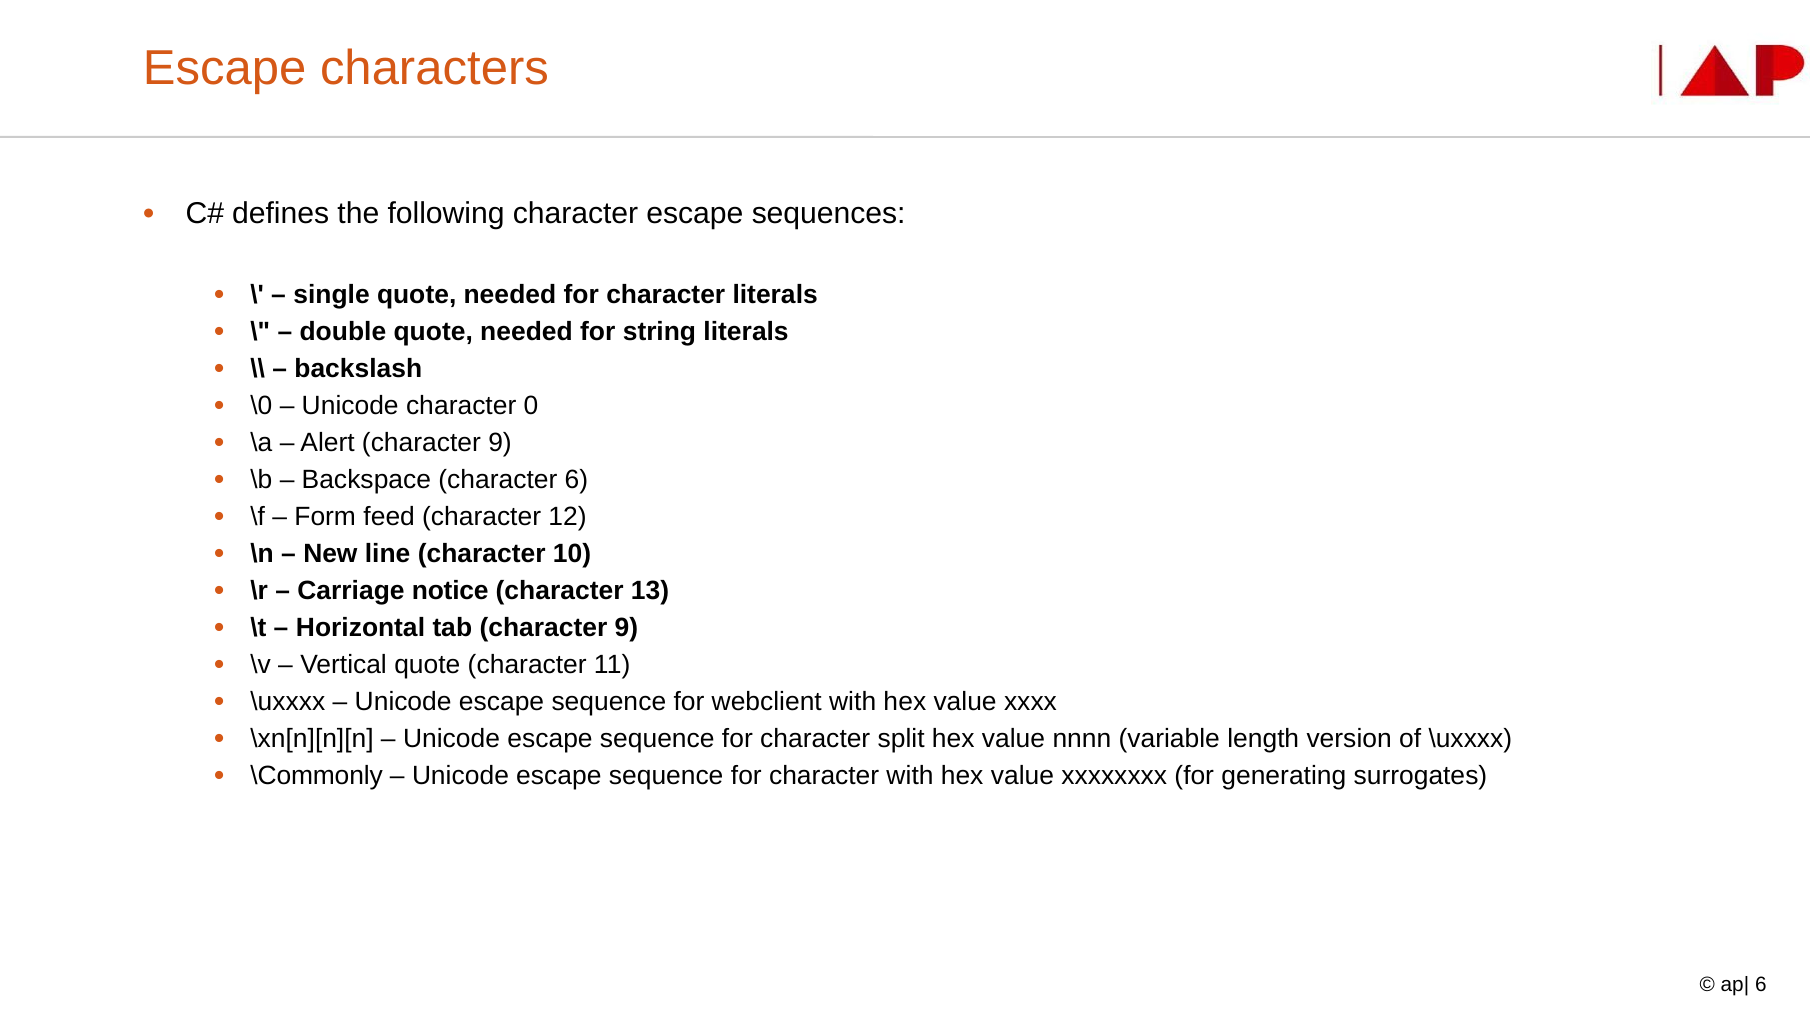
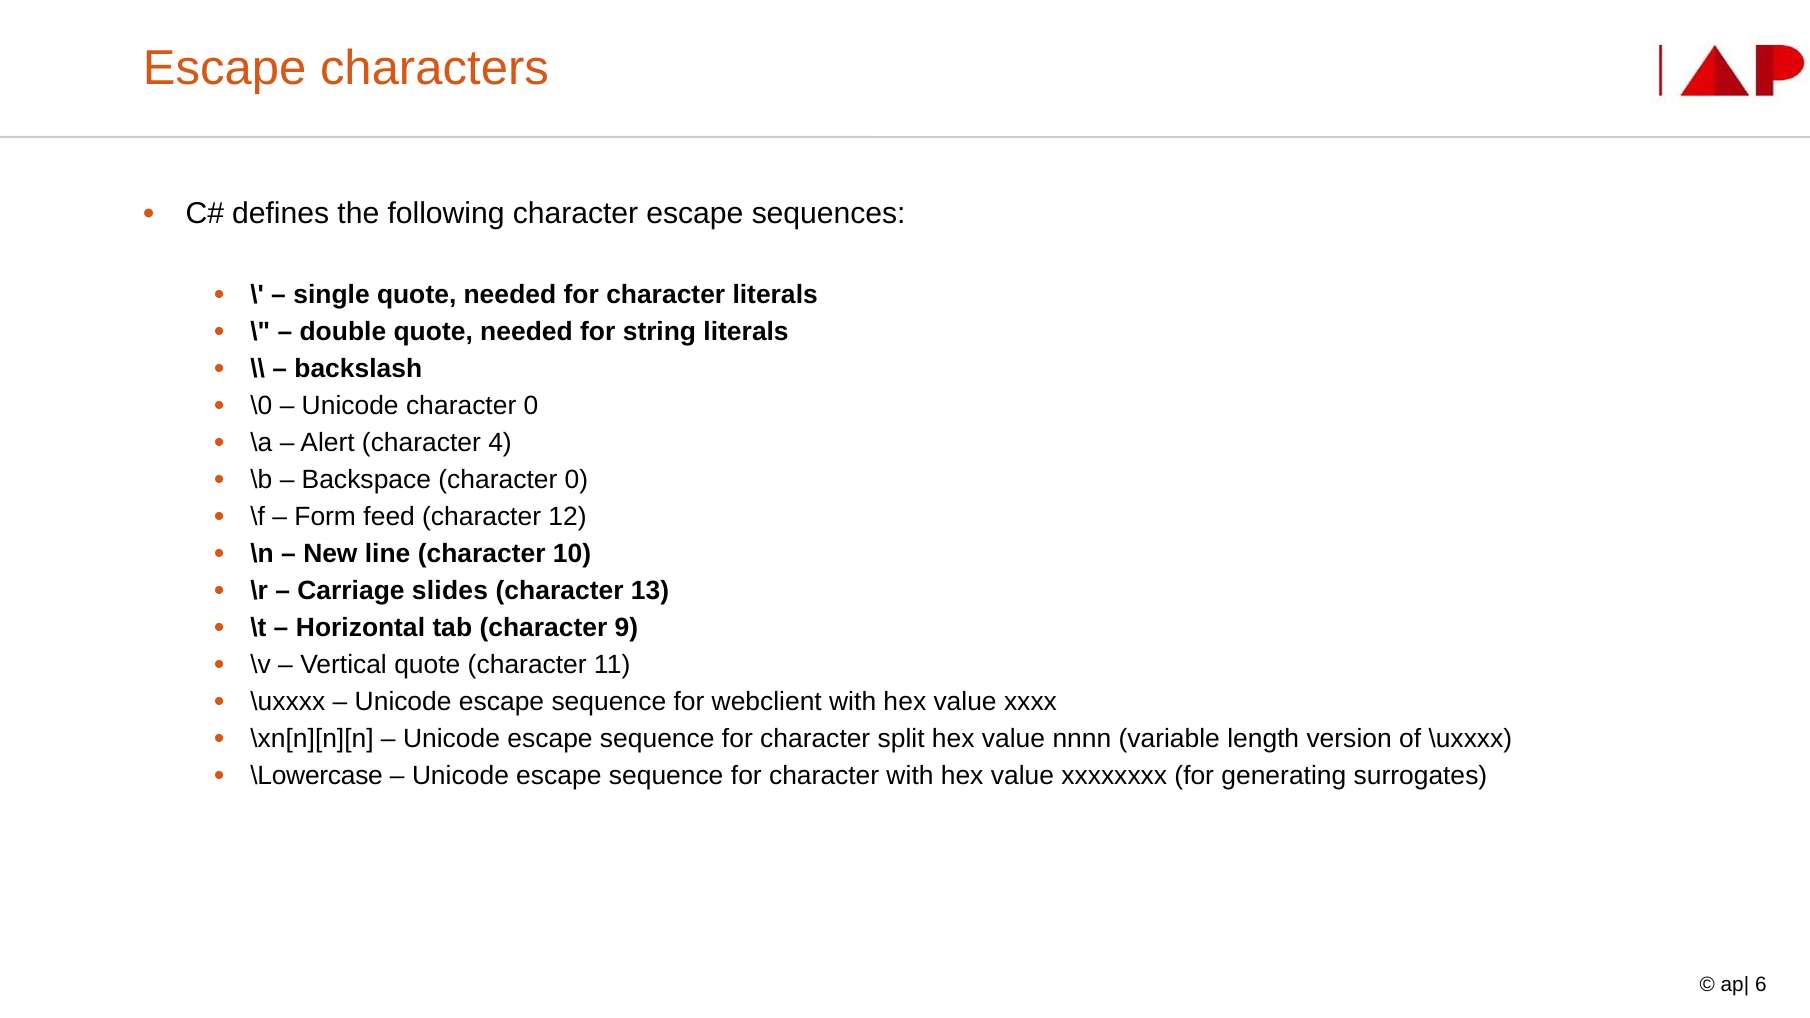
Alert character 9: 9 -> 4
Backspace character 6: 6 -> 0
notice: notice -> slides
\Commonly: \Commonly -> \Lowercase
